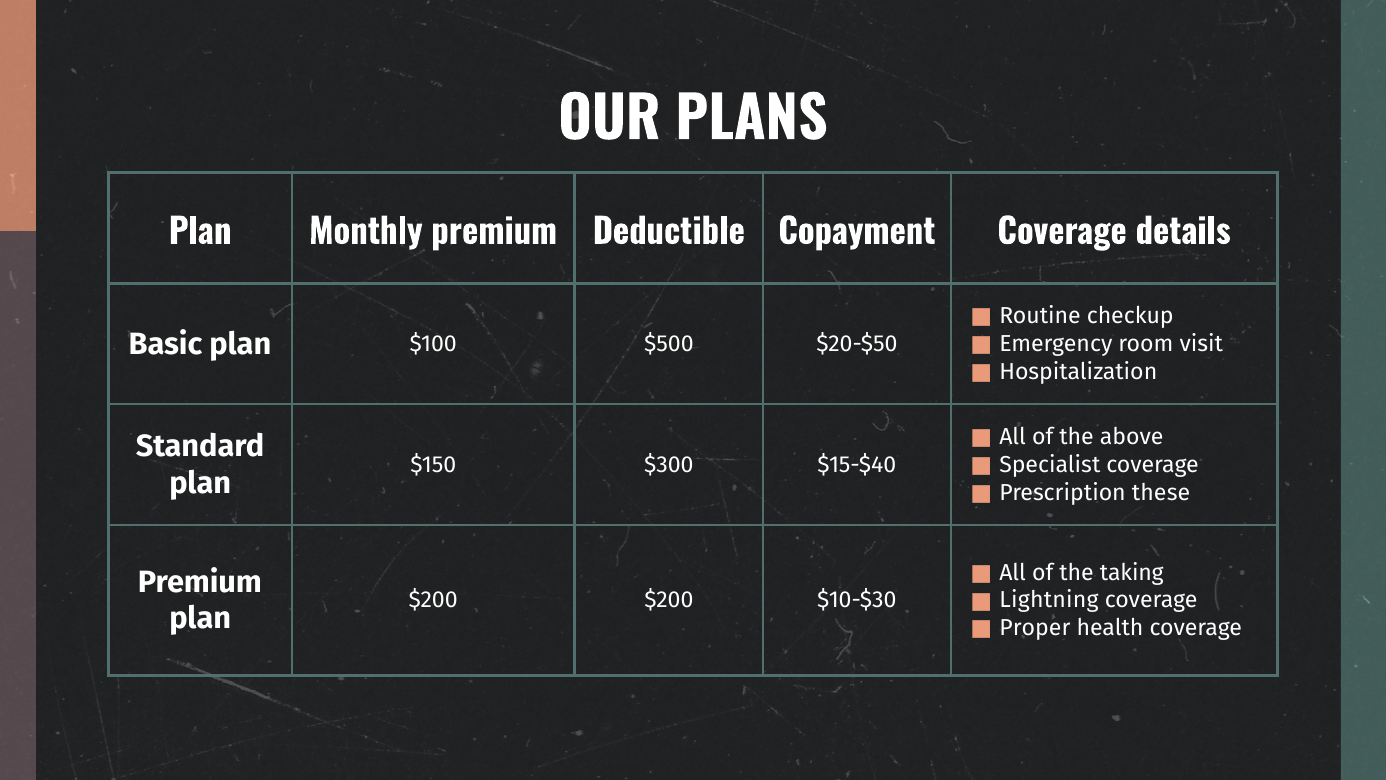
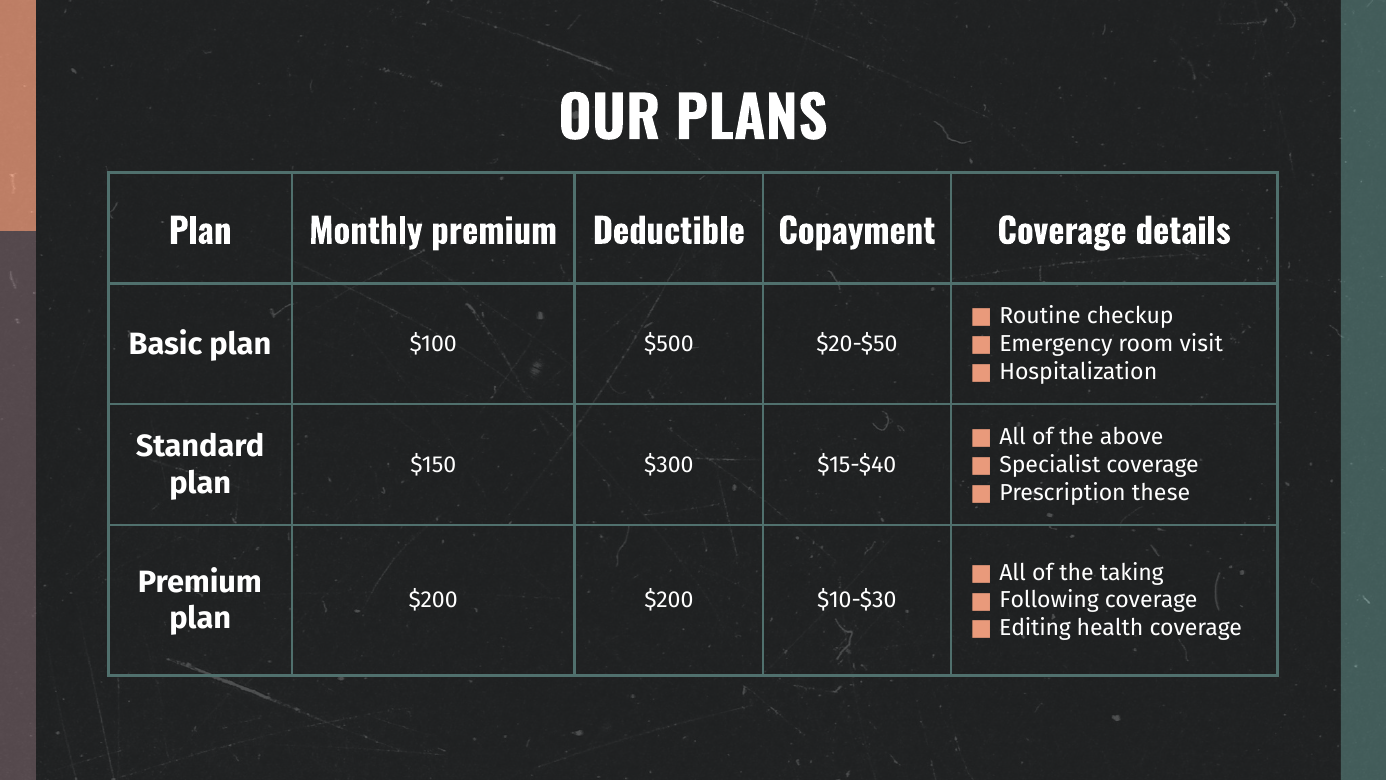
Lightning: Lightning -> Following
Proper: Proper -> Editing
